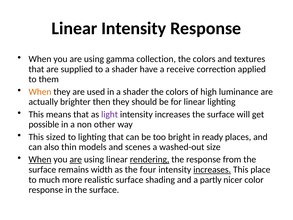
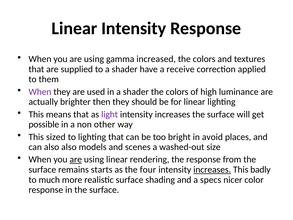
collection: collection -> increased
When at (40, 92) colour: orange -> purple
ready: ready -> avoid
also thin: thin -> also
When at (40, 159) underline: present -> none
rendering underline: present -> none
width: width -> starts
place: place -> badly
partly: partly -> specs
